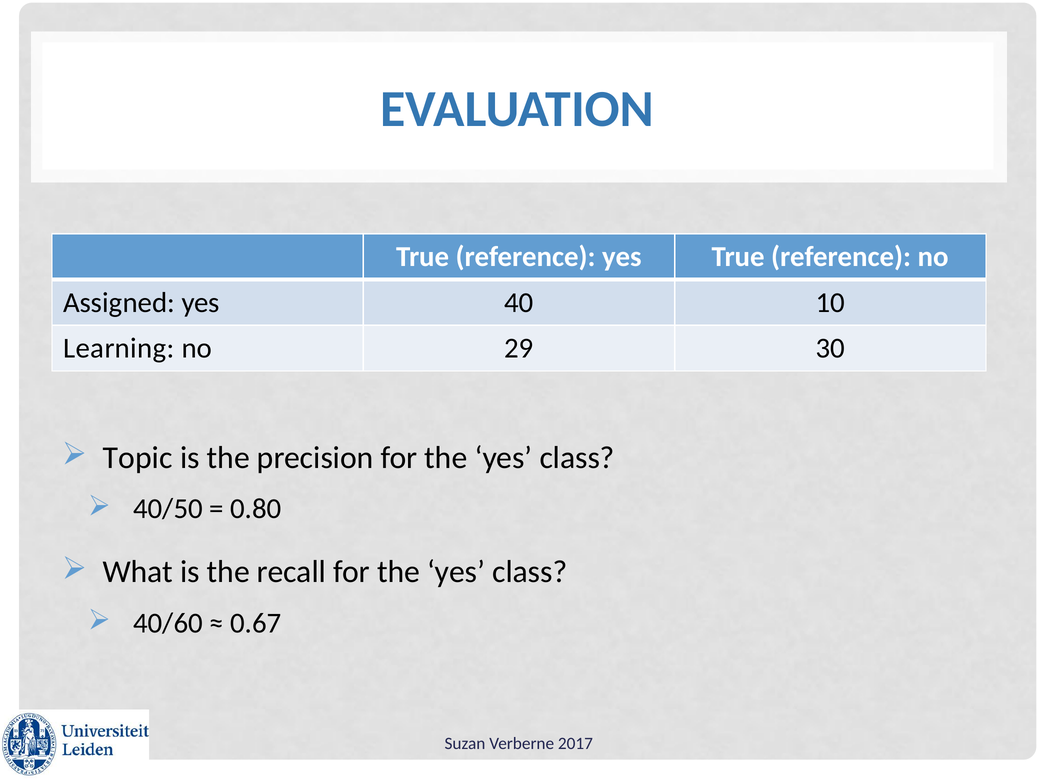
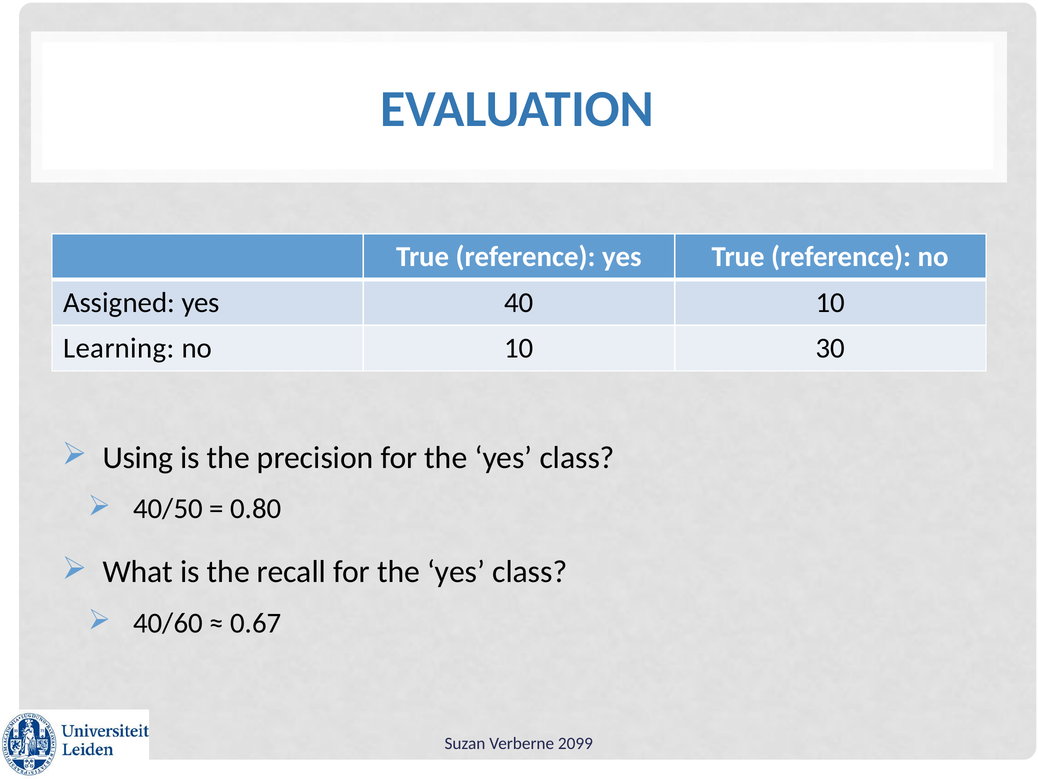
no 29: 29 -> 10
Topic: Topic -> Using
2017: 2017 -> 2099
